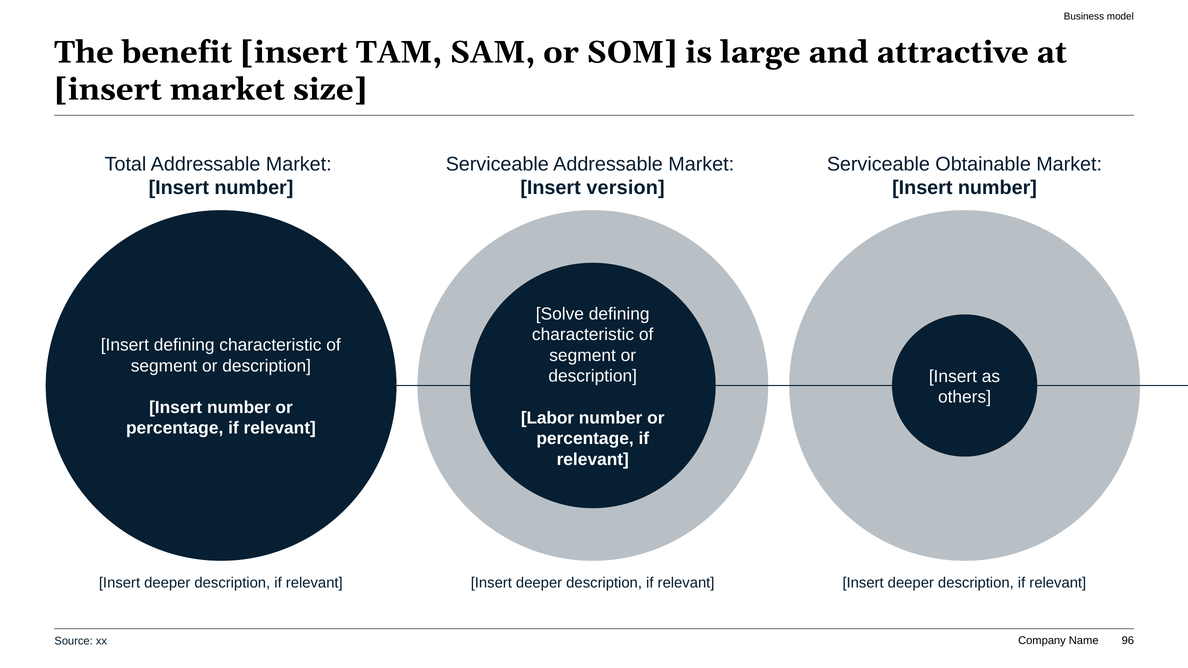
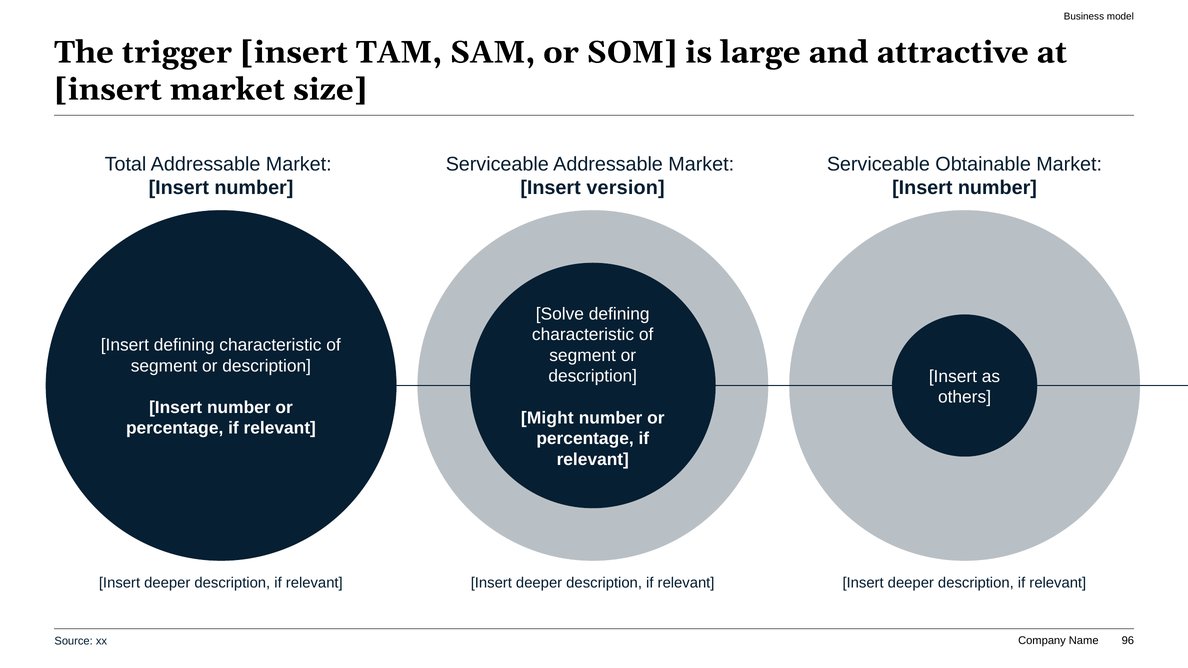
benefit: benefit -> trigger
Labor: Labor -> Might
